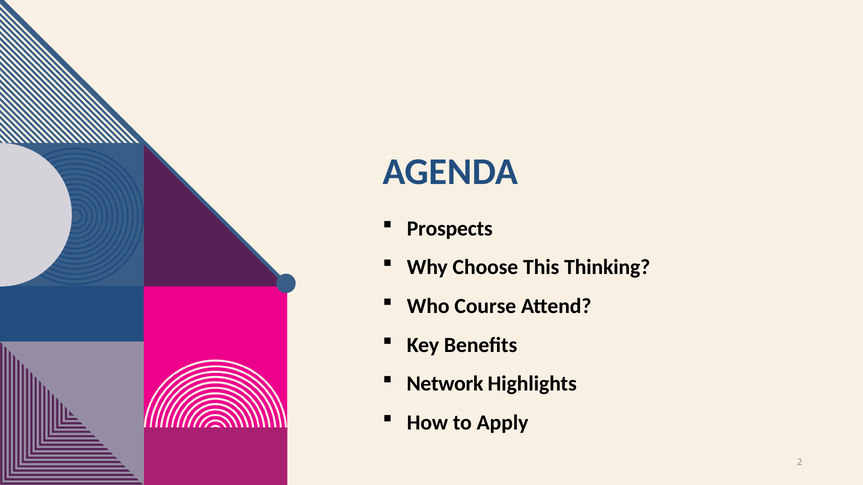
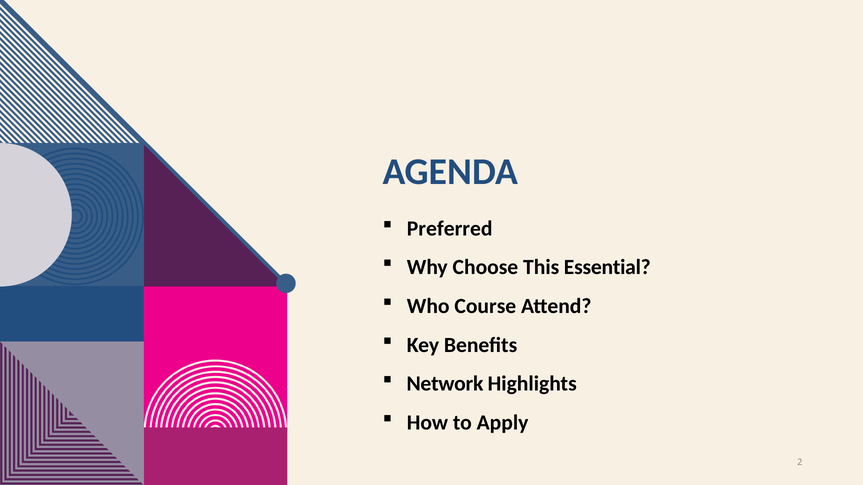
Prospects: Prospects -> Preferred
Thinking: Thinking -> Essential
